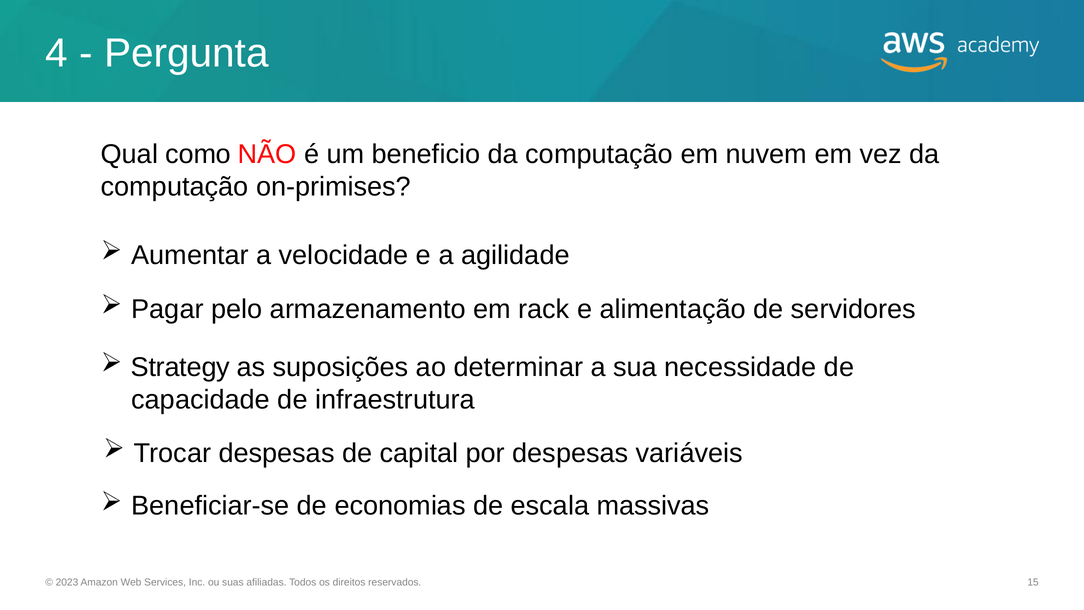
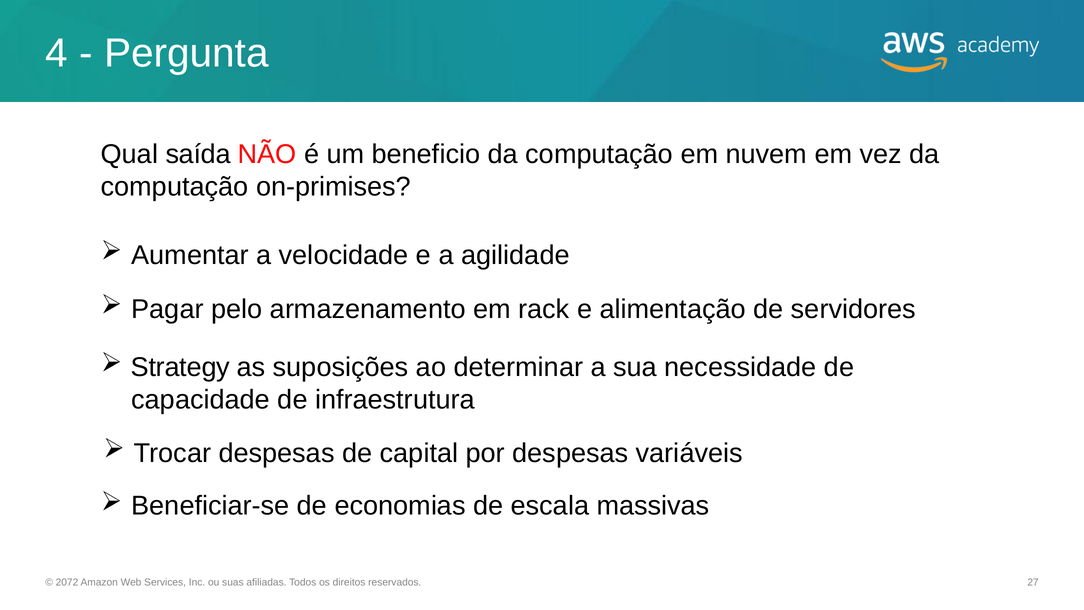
como: como -> saída
2023: 2023 -> 2072
15: 15 -> 27
